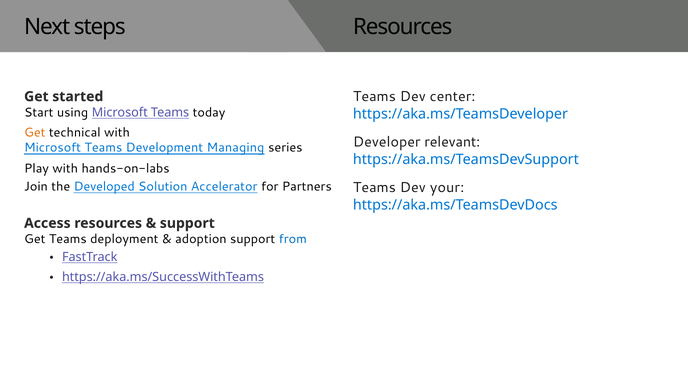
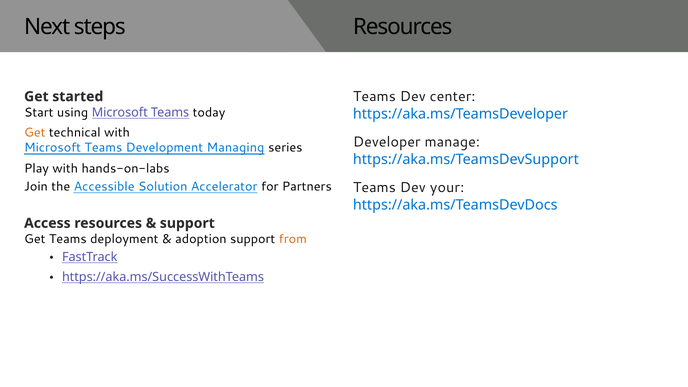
relevant: relevant -> manage
Developed: Developed -> Accessible
from colour: blue -> orange
